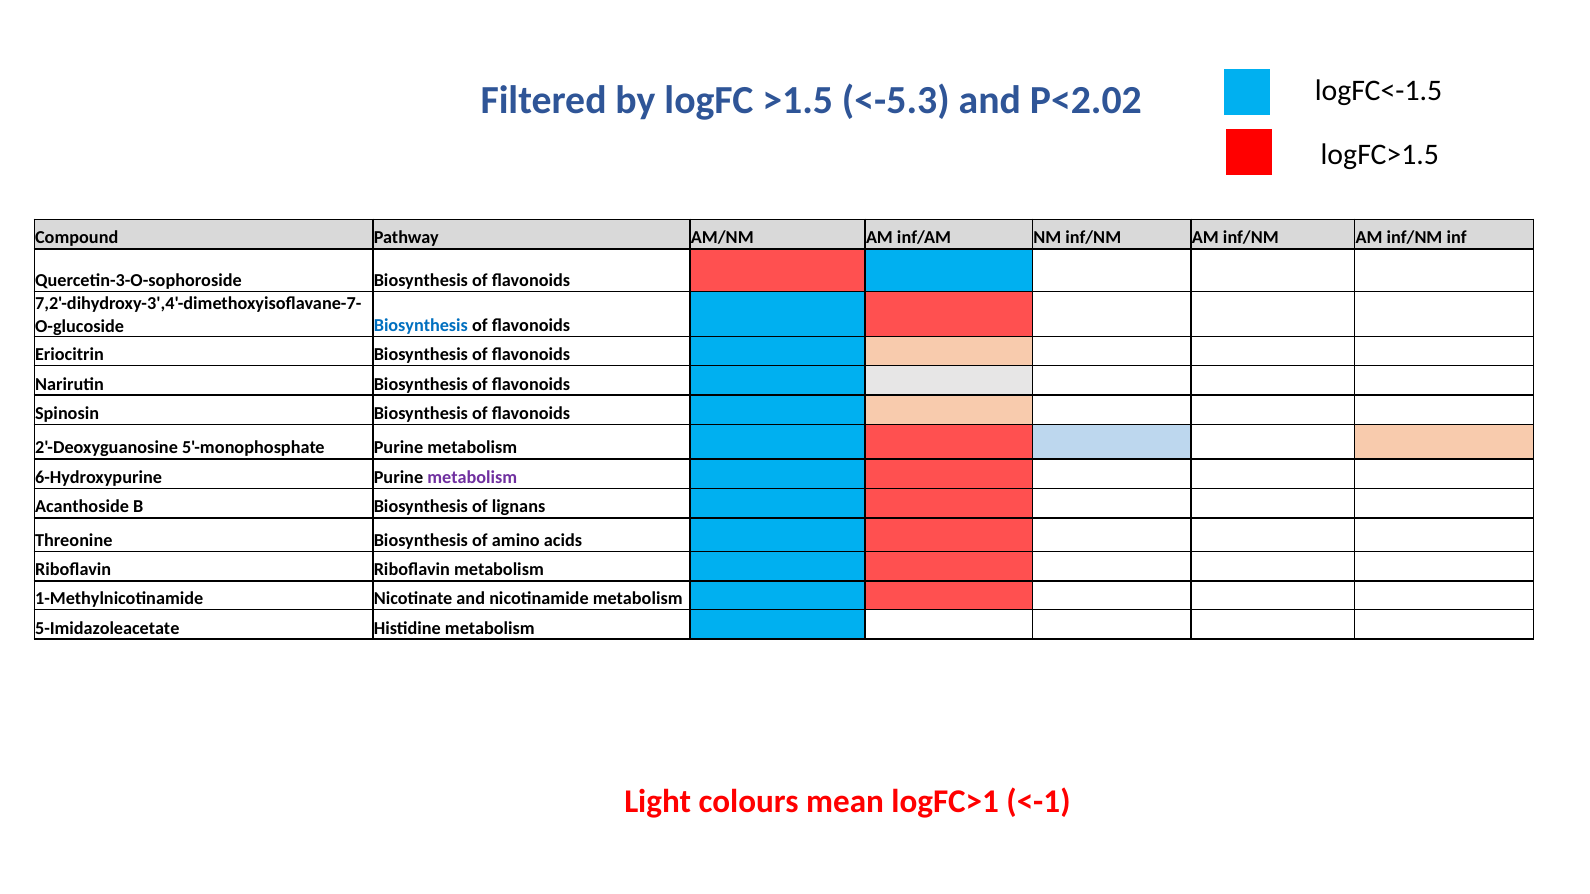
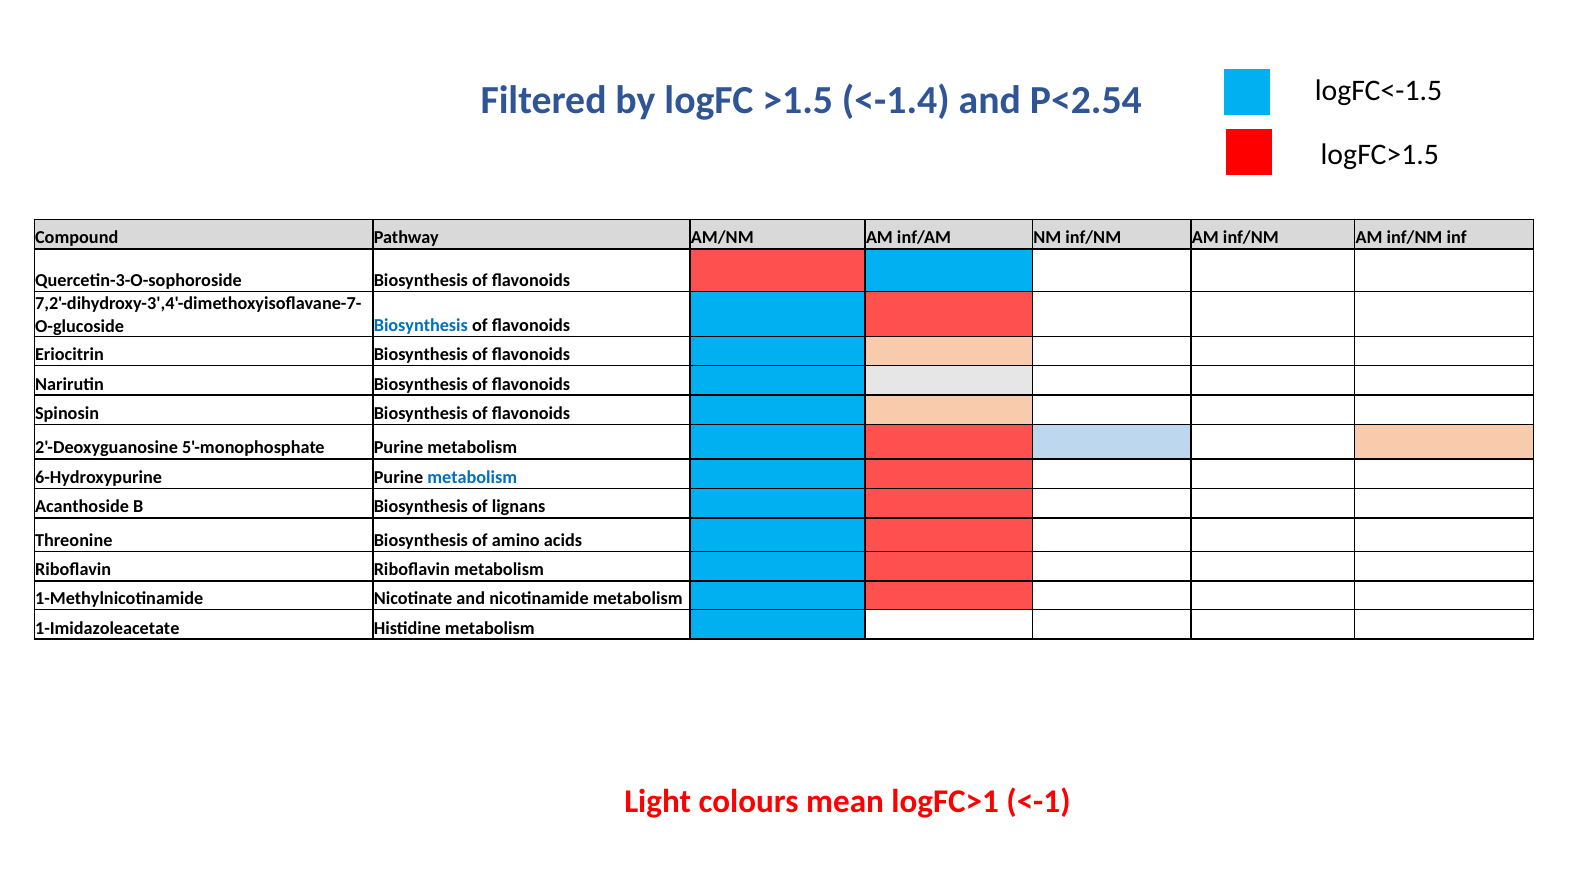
<-5.3: <-5.3 -> <-1.4
P<2.02: P<2.02 -> P<2.54
metabolism at (472, 478) colour: purple -> blue
5-Imidazoleacetate: 5-Imidazoleacetate -> 1-Imidazoleacetate
